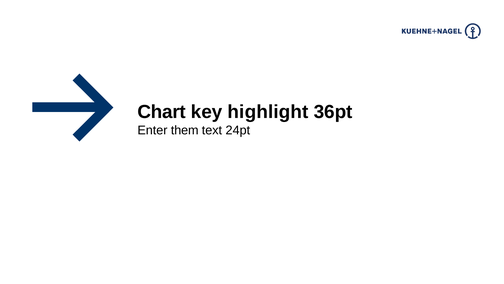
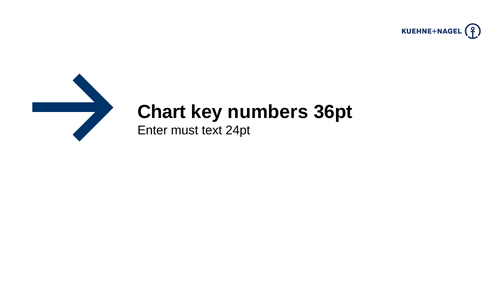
highlight: highlight -> numbers
them: them -> must
